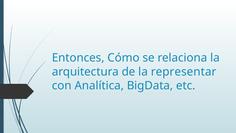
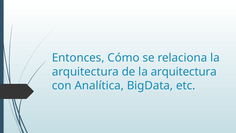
de la representar: representar -> arquitectura
